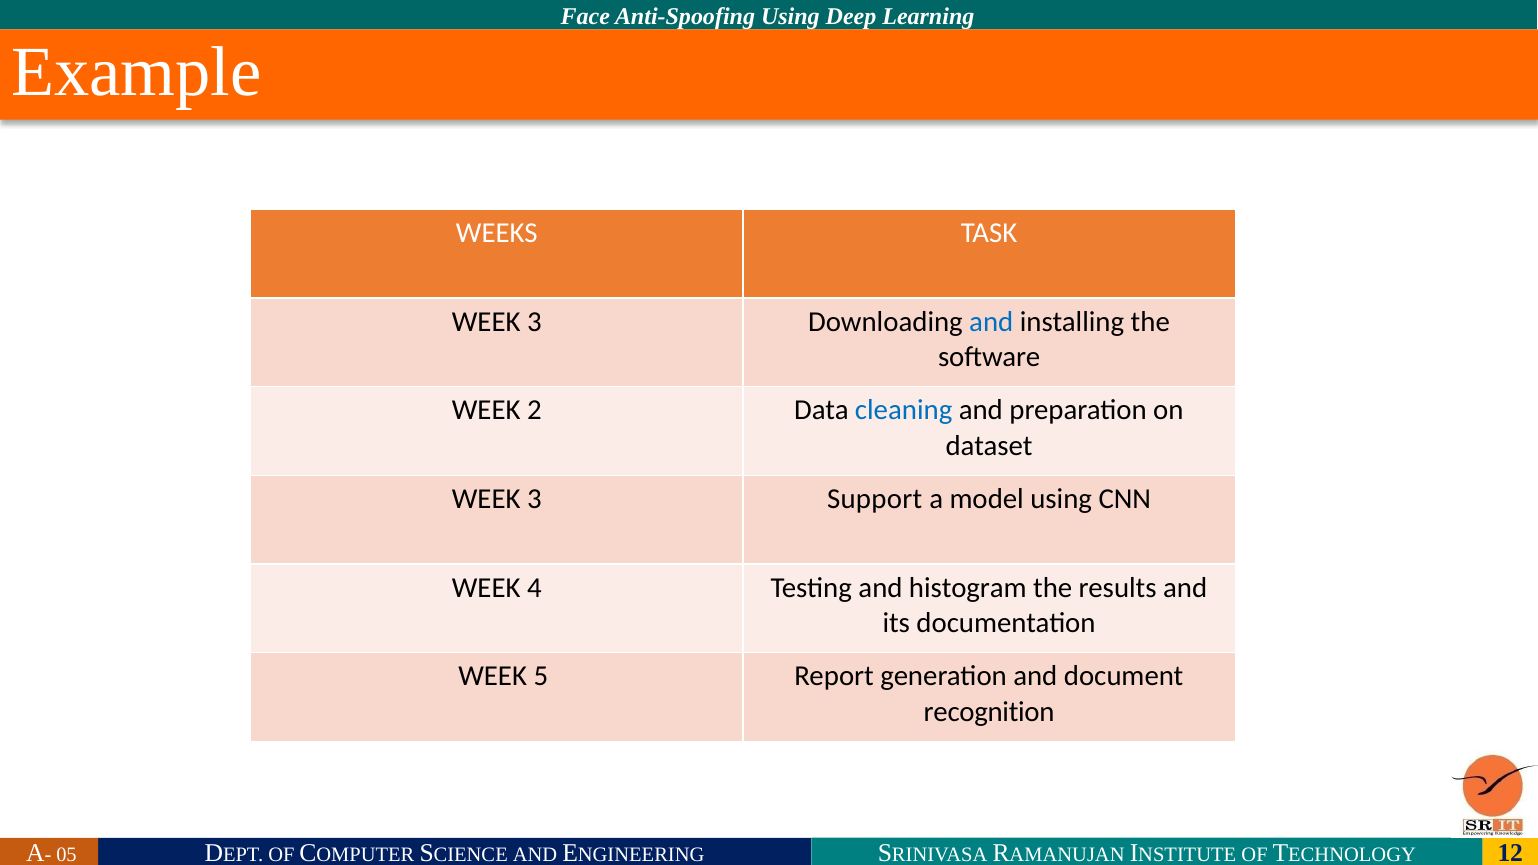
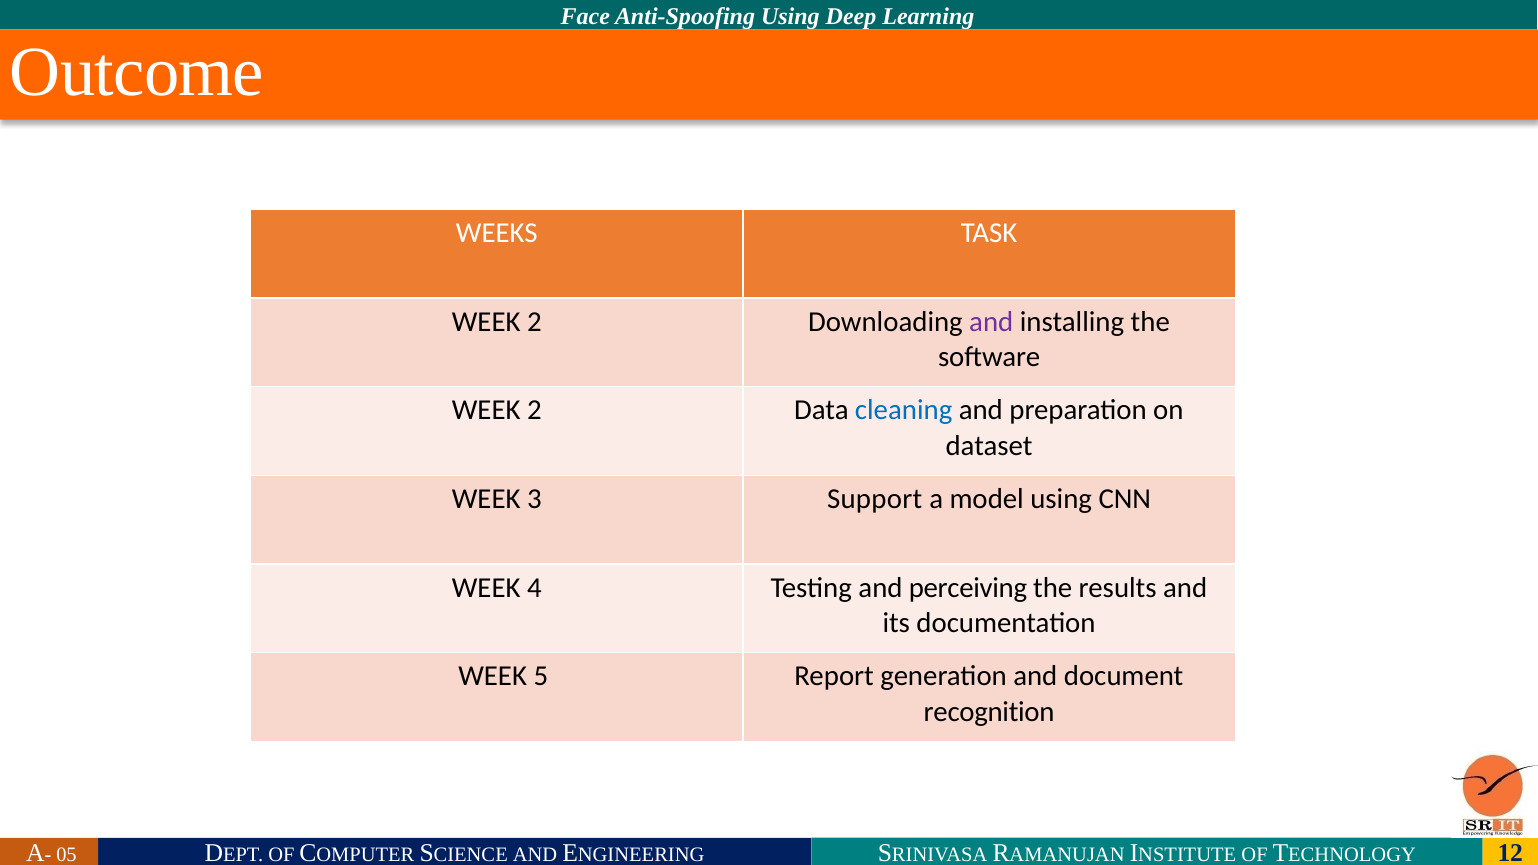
Example: Example -> Outcome
3 at (534, 322): 3 -> 2
and at (991, 322) colour: blue -> purple
histogram: histogram -> perceiving
